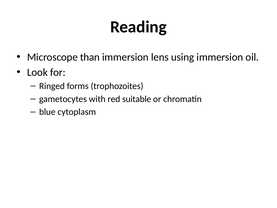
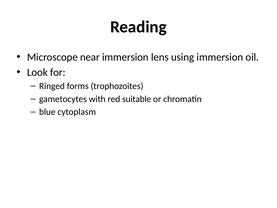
than: than -> near
